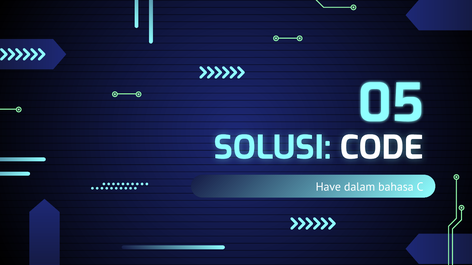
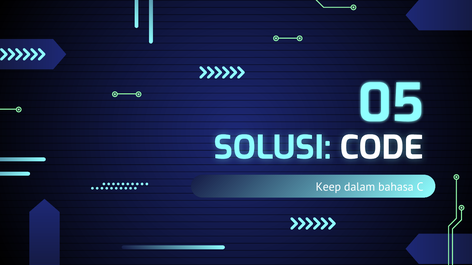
Have: Have -> Keep
